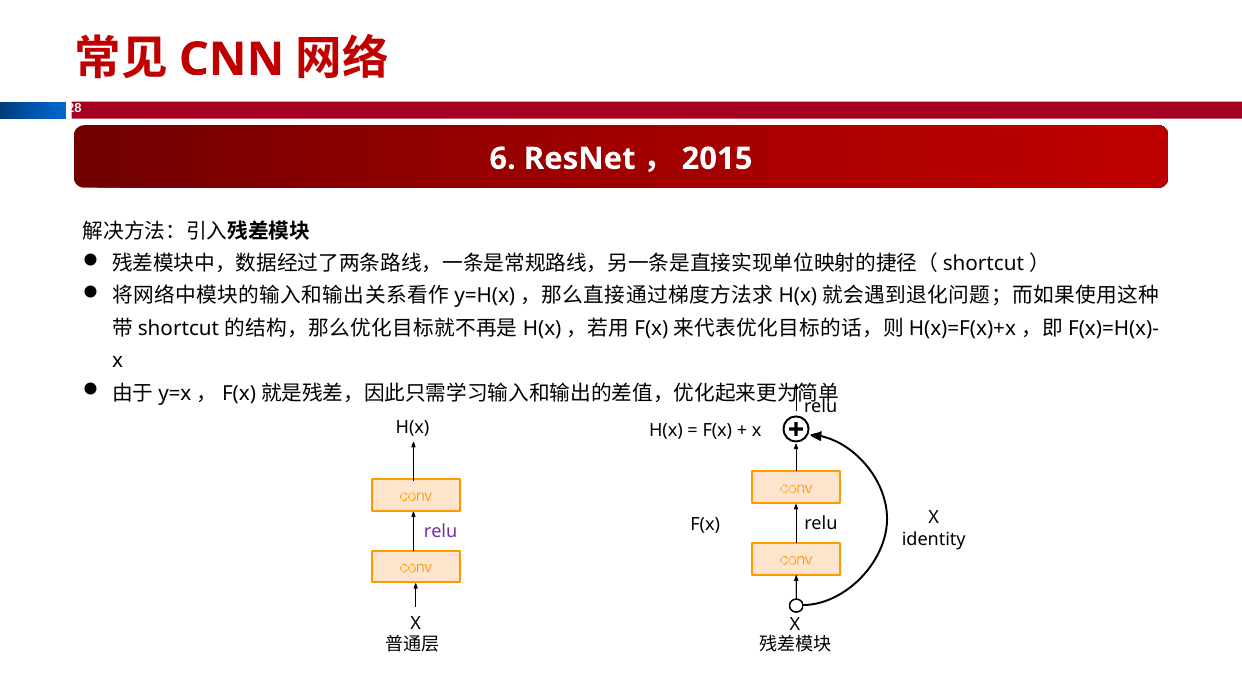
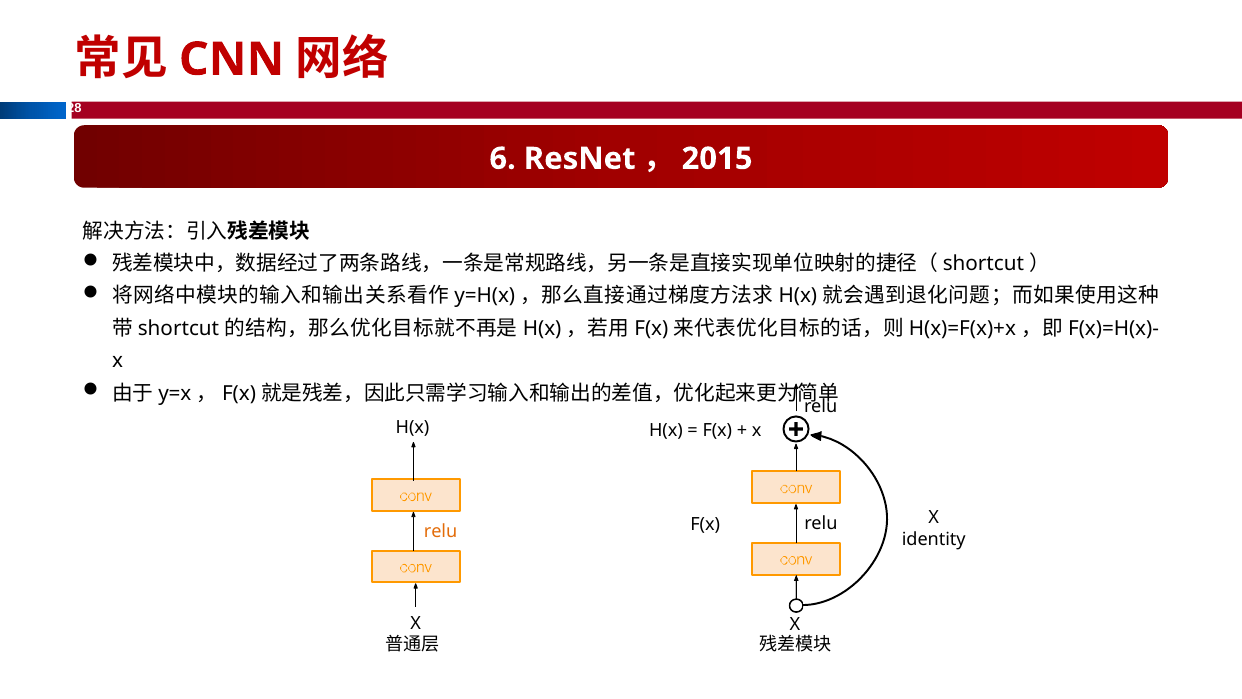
relu at (441, 531) colour: purple -> orange
